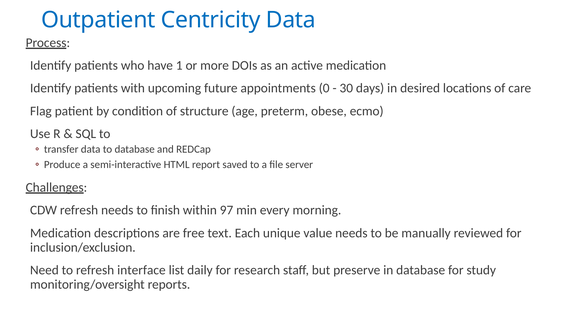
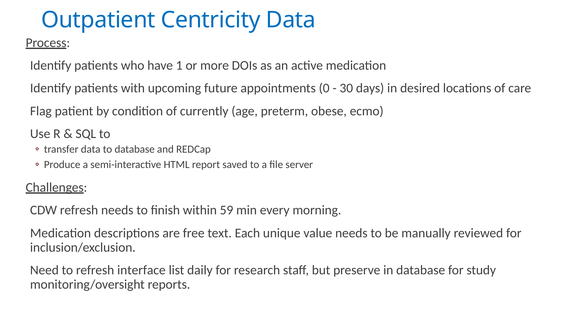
structure: structure -> currently
97: 97 -> 59
